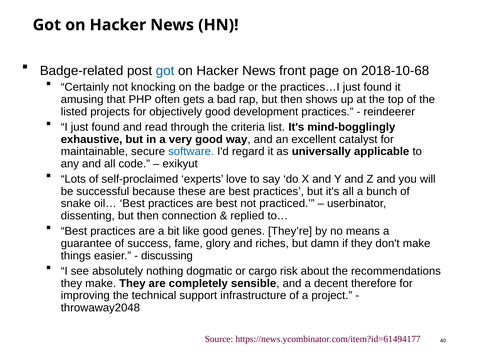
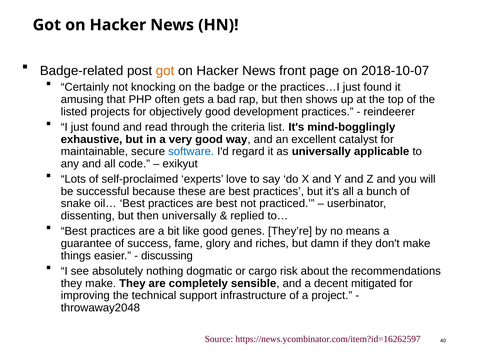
got at (165, 71) colour: blue -> orange
2018-10-68: 2018-10-68 -> 2018-10-07
then connection: connection -> universally
therefore: therefore -> mitigated
https://news.ycombinator.com/item?id=61494177: https://news.ycombinator.com/item?id=61494177 -> https://news.ycombinator.com/item?id=16262597
